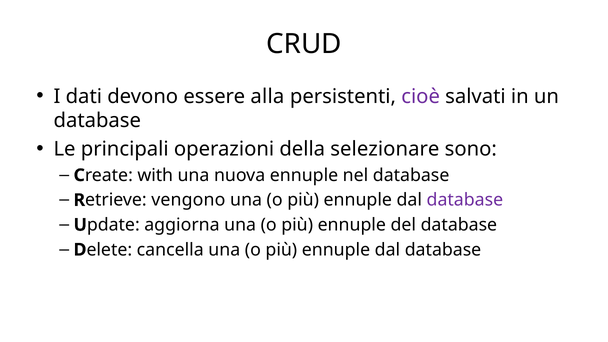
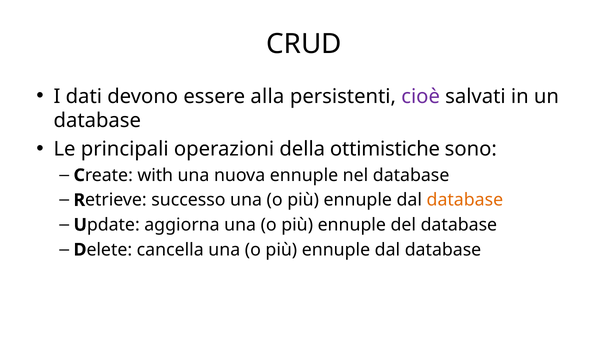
selezionare: selezionare -> ottimistiche
vengono: vengono -> successo
database at (465, 200) colour: purple -> orange
